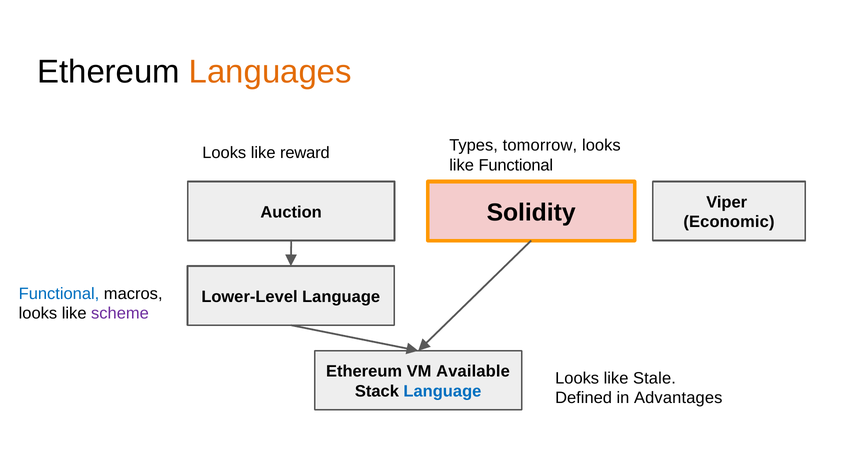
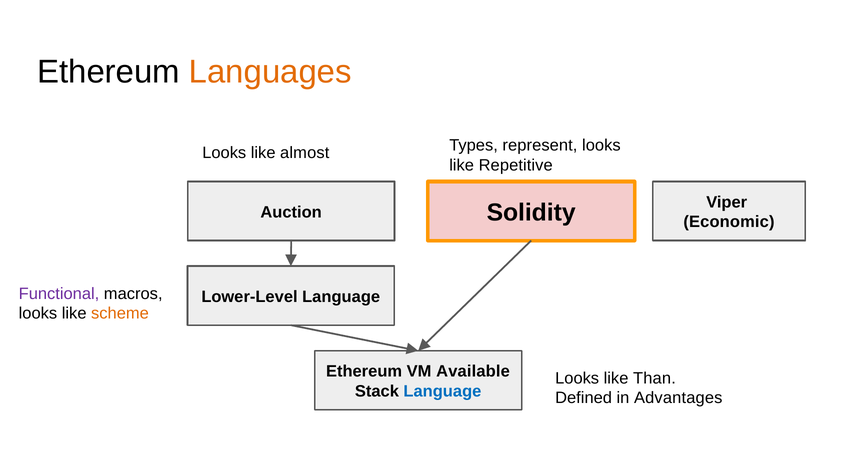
tomorrow: tomorrow -> represent
reward: reward -> almost
like Functional: Functional -> Repetitive
Functional at (59, 294) colour: blue -> purple
scheme colour: purple -> orange
Stale: Stale -> Than
